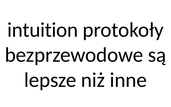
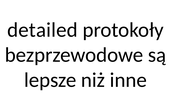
intuition: intuition -> detailed
